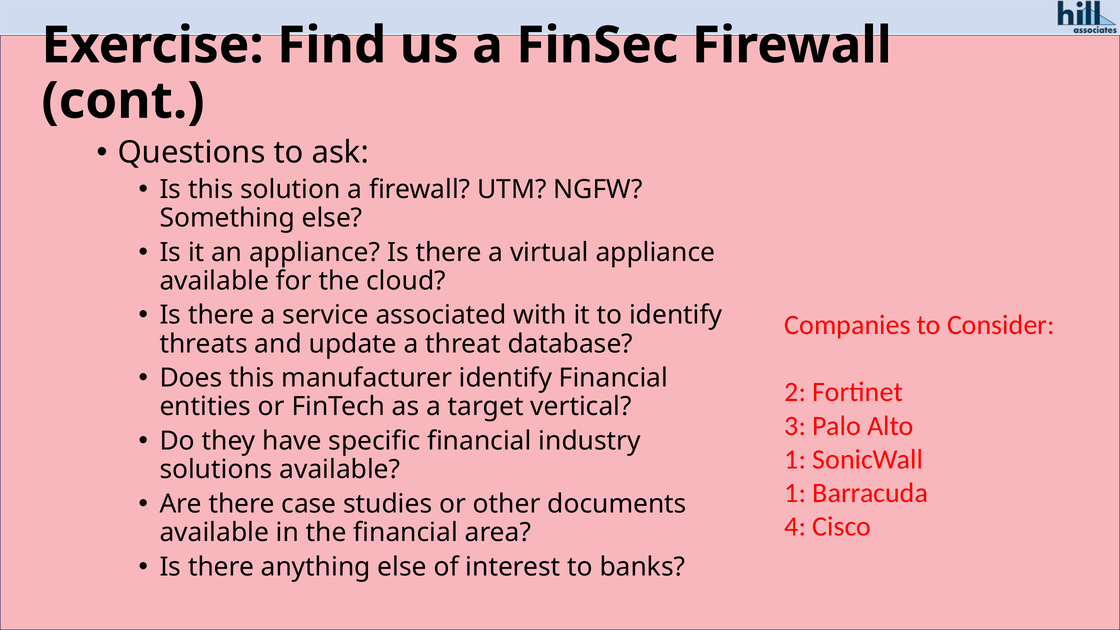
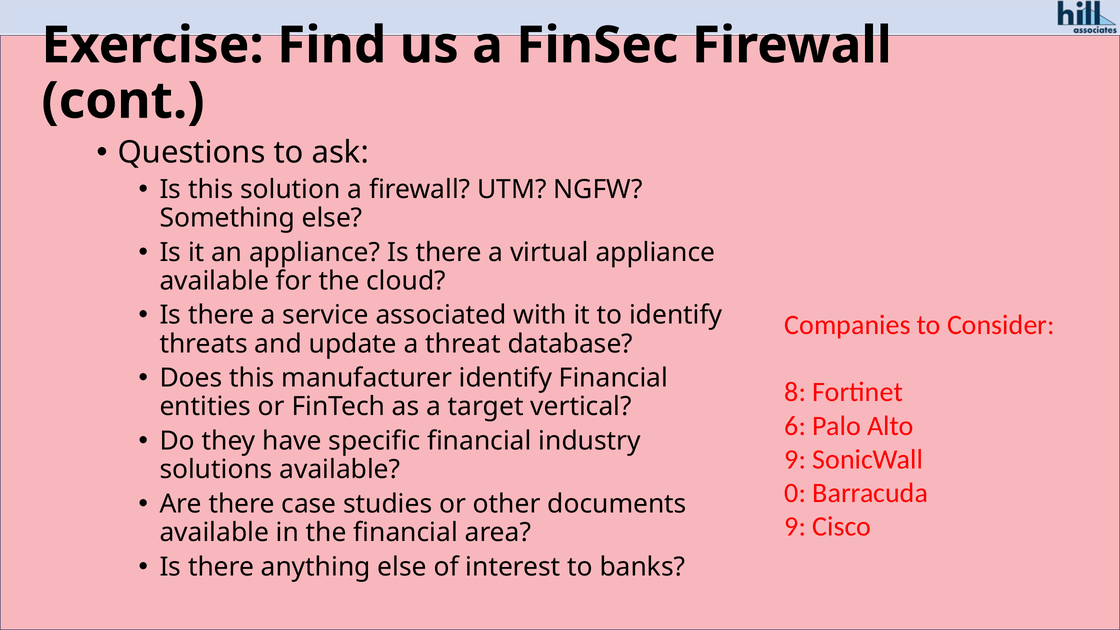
2: 2 -> 8
3: 3 -> 6
1 at (795, 459): 1 -> 9
1 at (795, 493): 1 -> 0
4 at (795, 527): 4 -> 9
